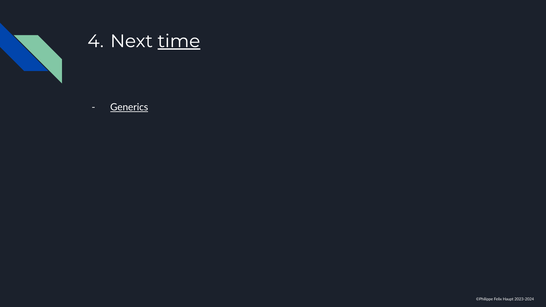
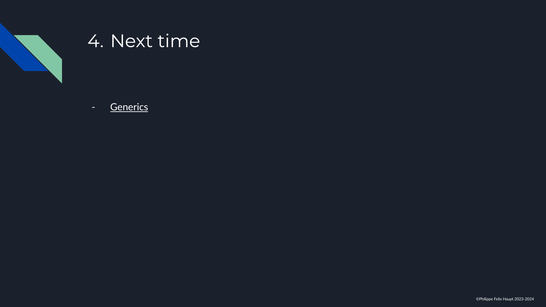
time underline: present -> none
